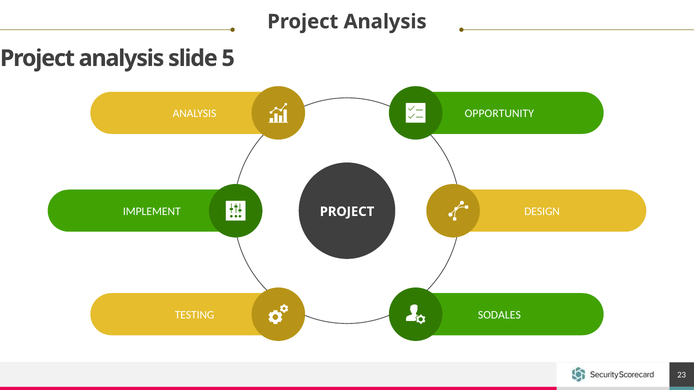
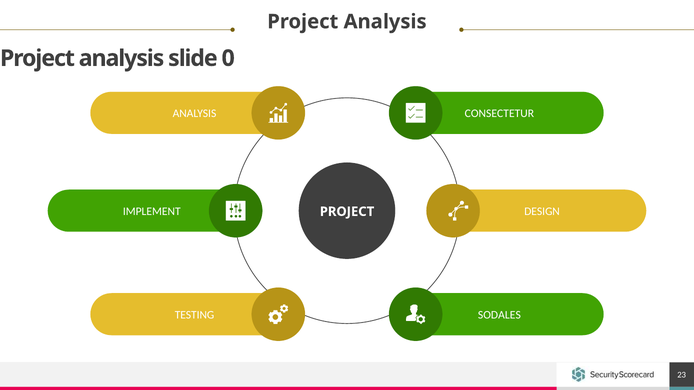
5: 5 -> 0
OPPORTUNITY: OPPORTUNITY -> CONSECTETUR
